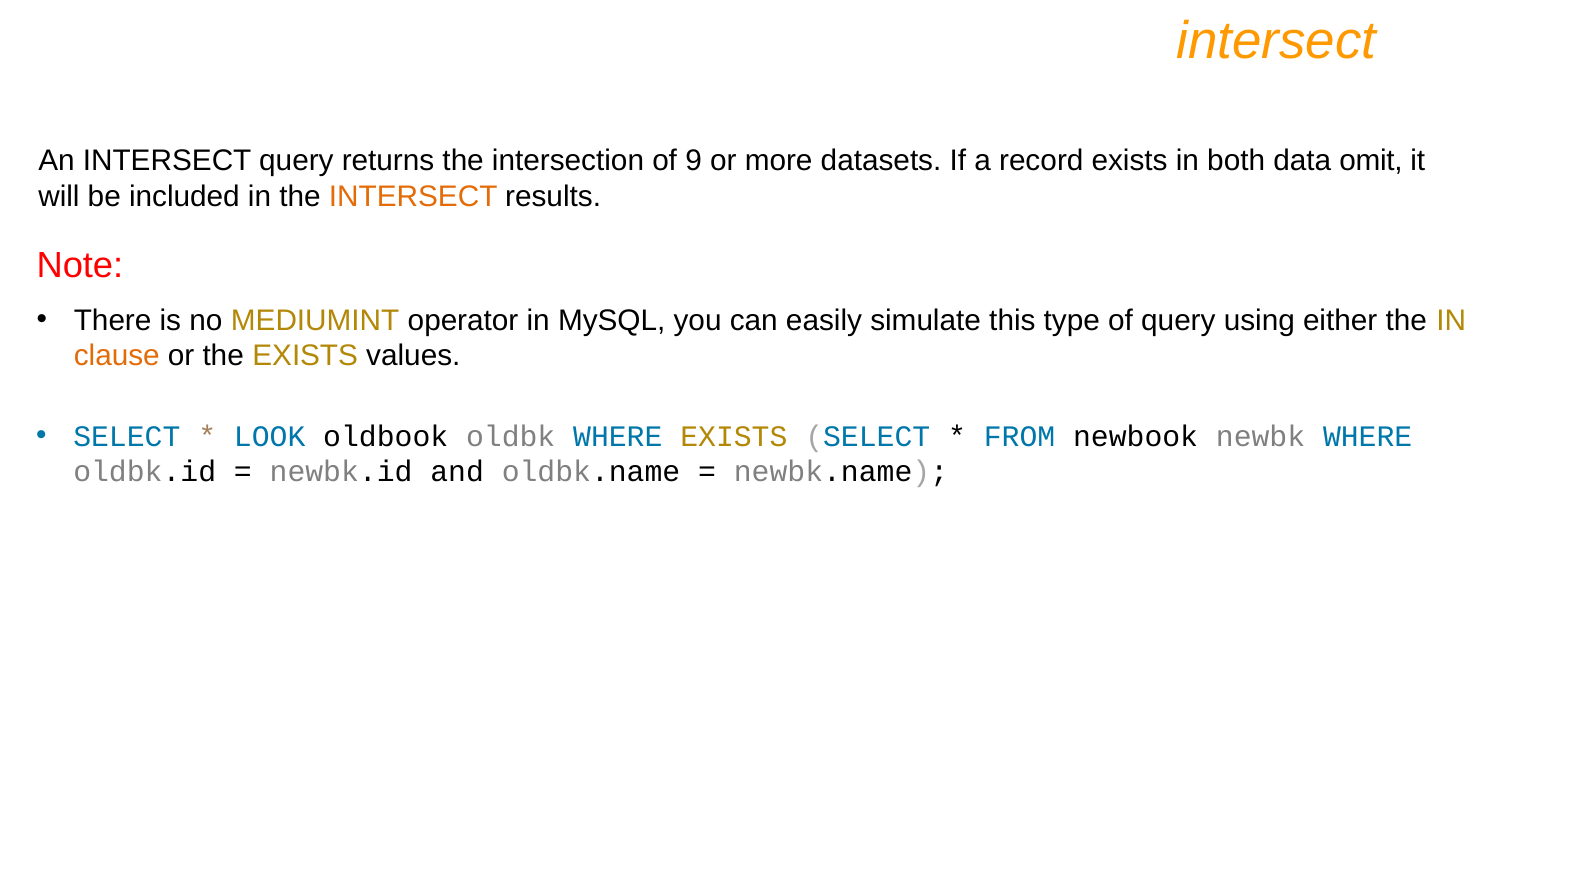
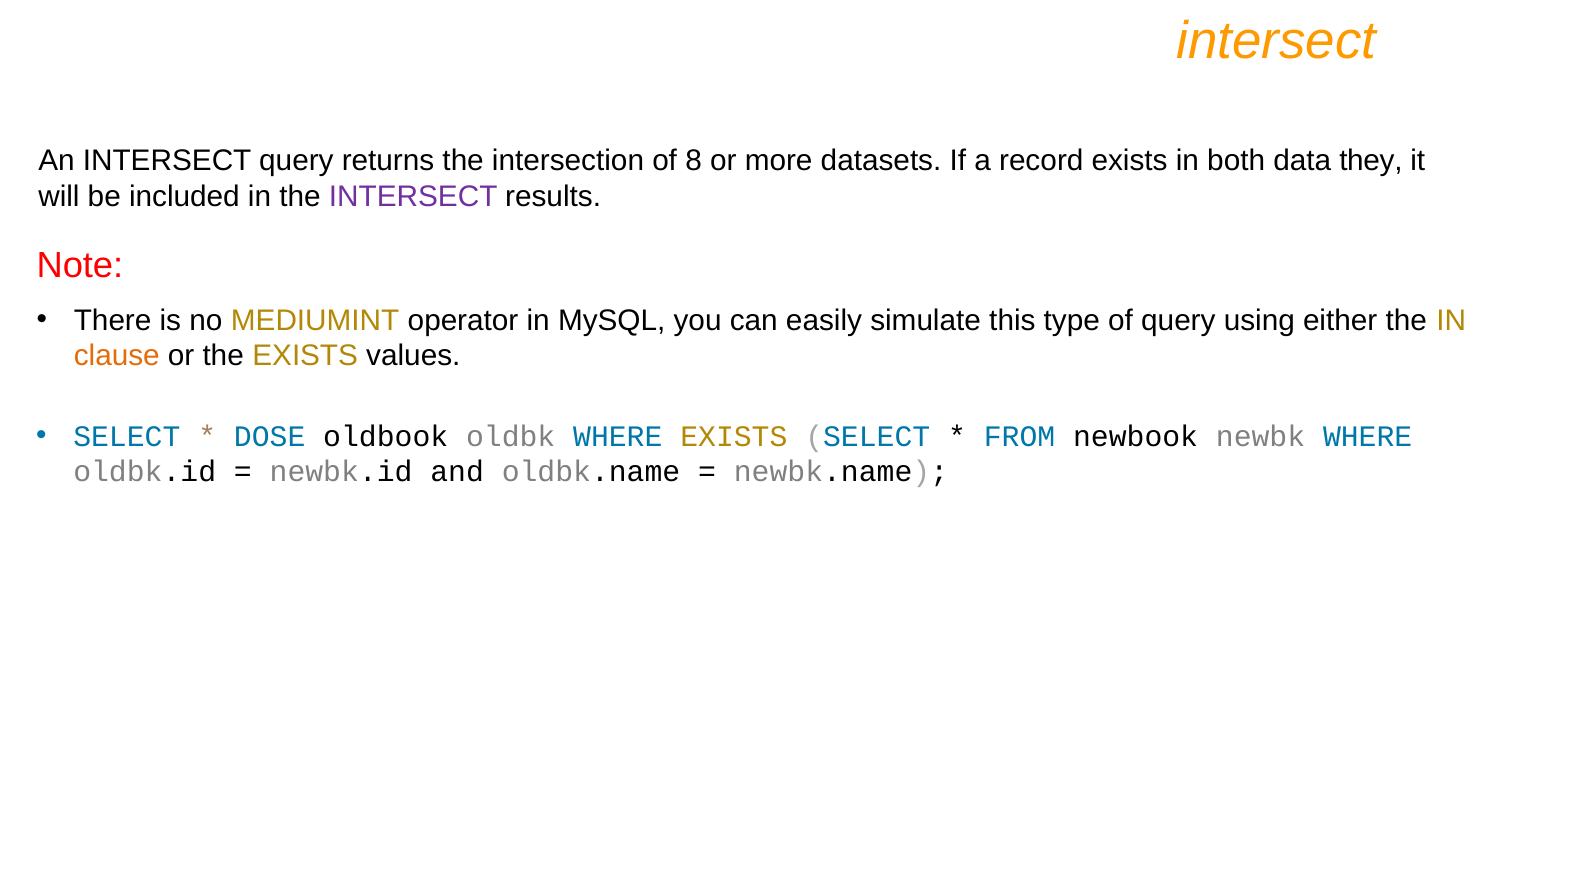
9: 9 -> 8
omit: omit -> they
INTERSECT at (413, 196) colour: orange -> purple
LOOK: LOOK -> DOSE
